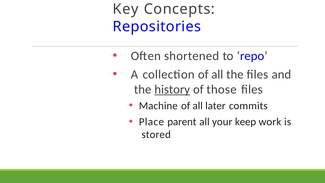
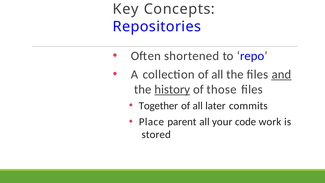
and underline: none -> present
Machine: Machine -> Together
keep: keep -> code
